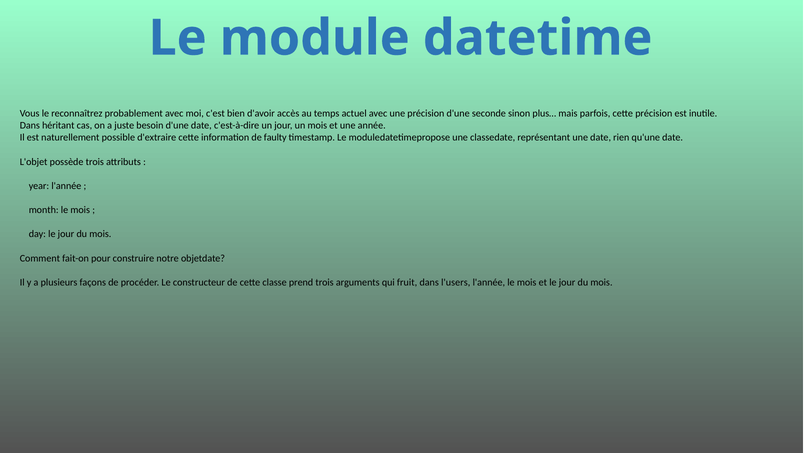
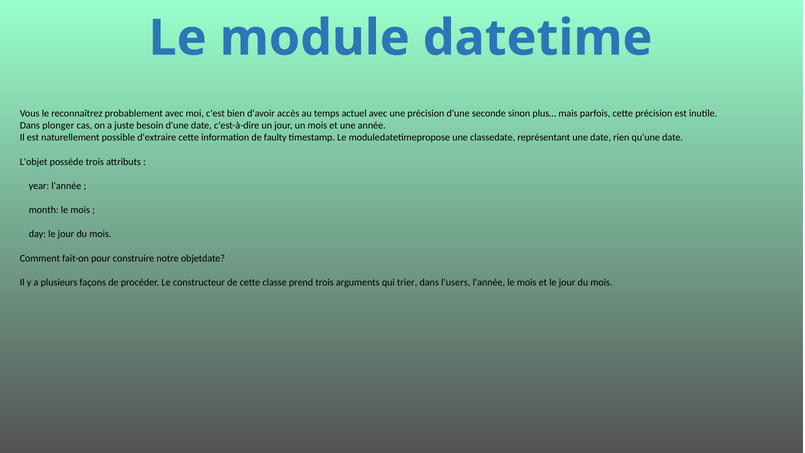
héritant: héritant -> plonger
fruit: fruit -> trier
